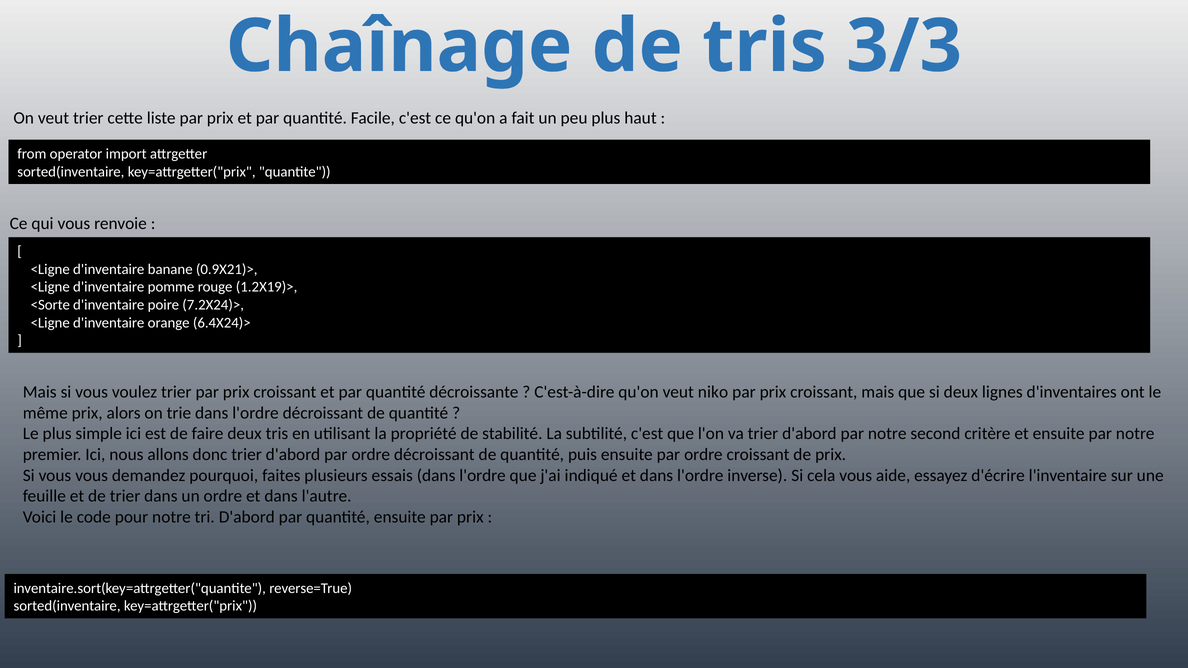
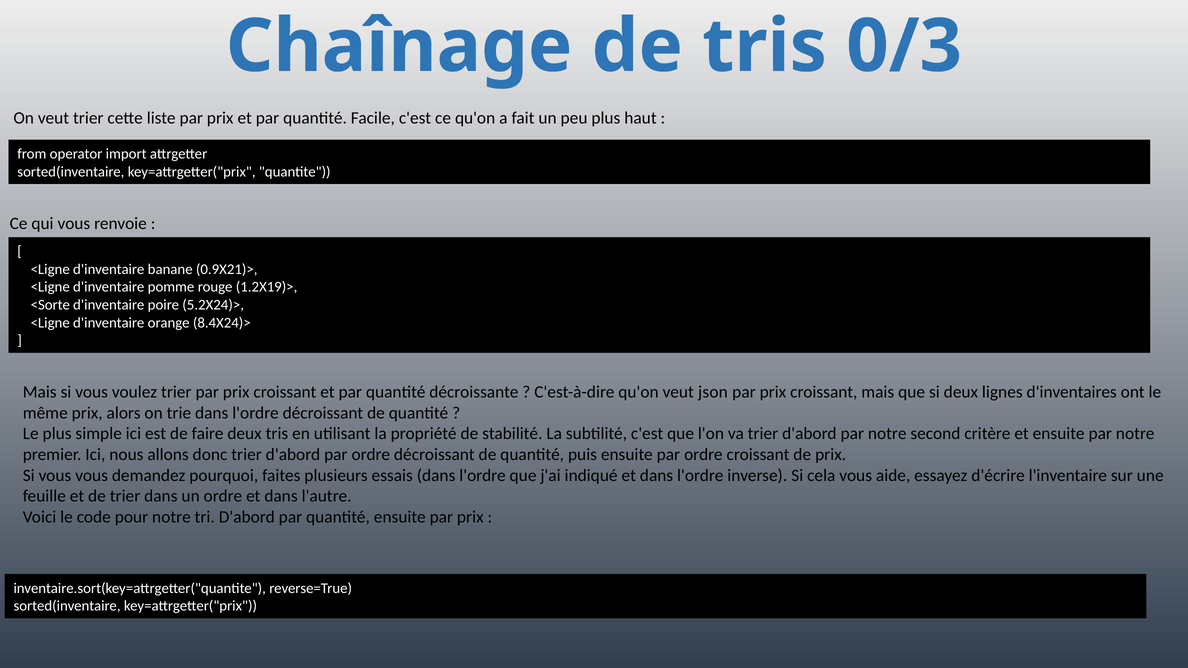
3/3: 3/3 -> 0/3
7.2X24)>: 7.2X24)> -> 5.2X24)>
6.4X24)>: 6.4X24)> -> 8.4X24)>
niko: niko -> json
